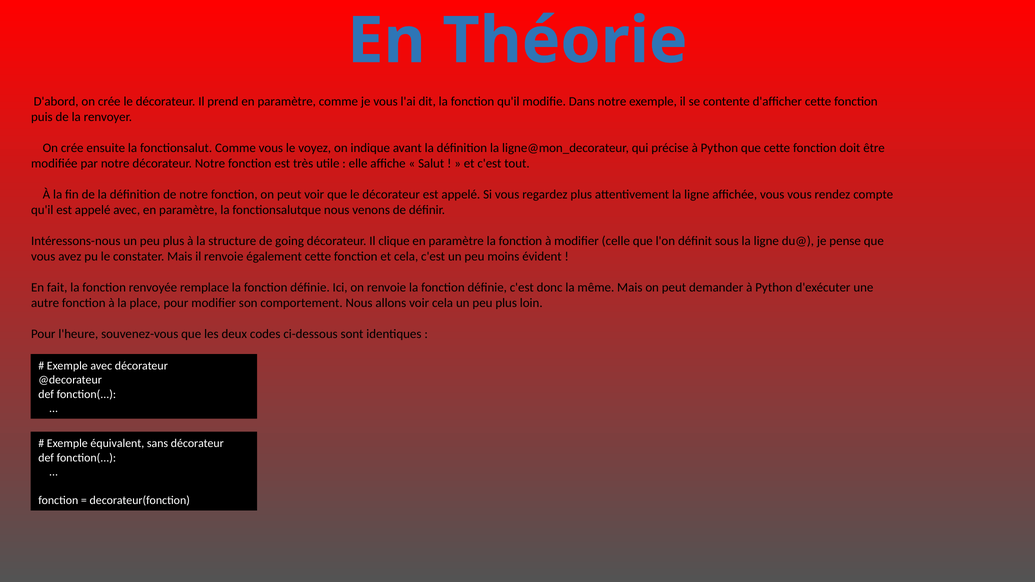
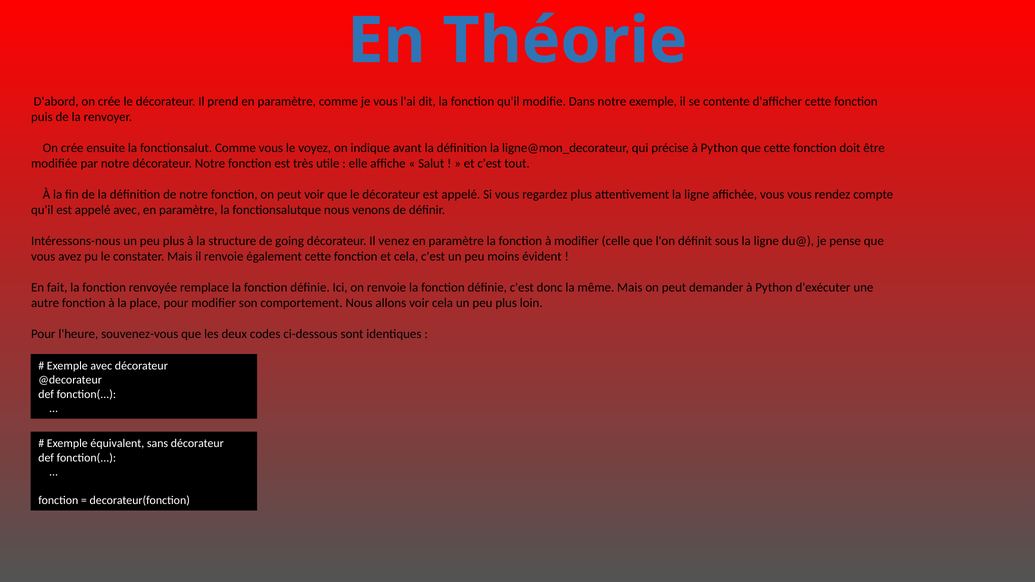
clique: clique -> venez
